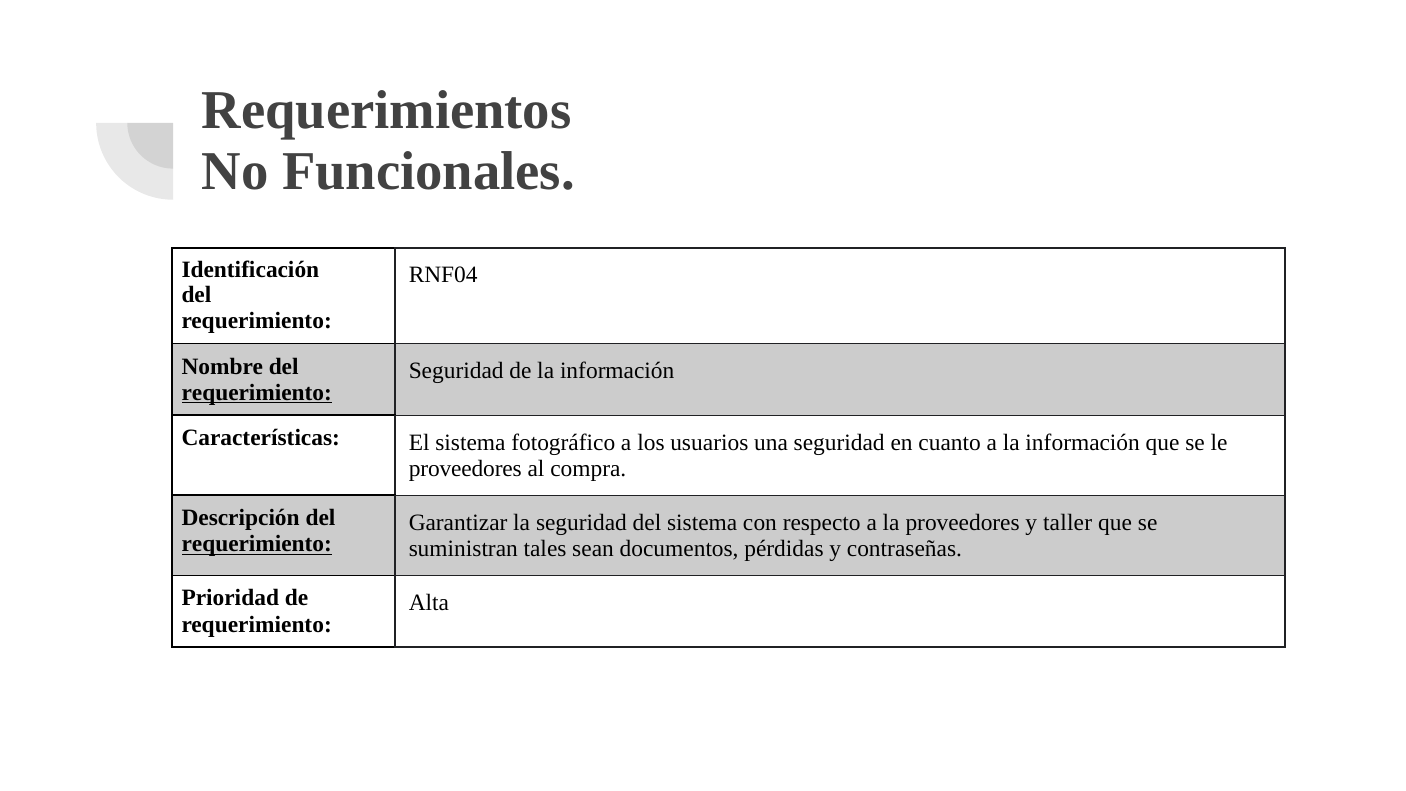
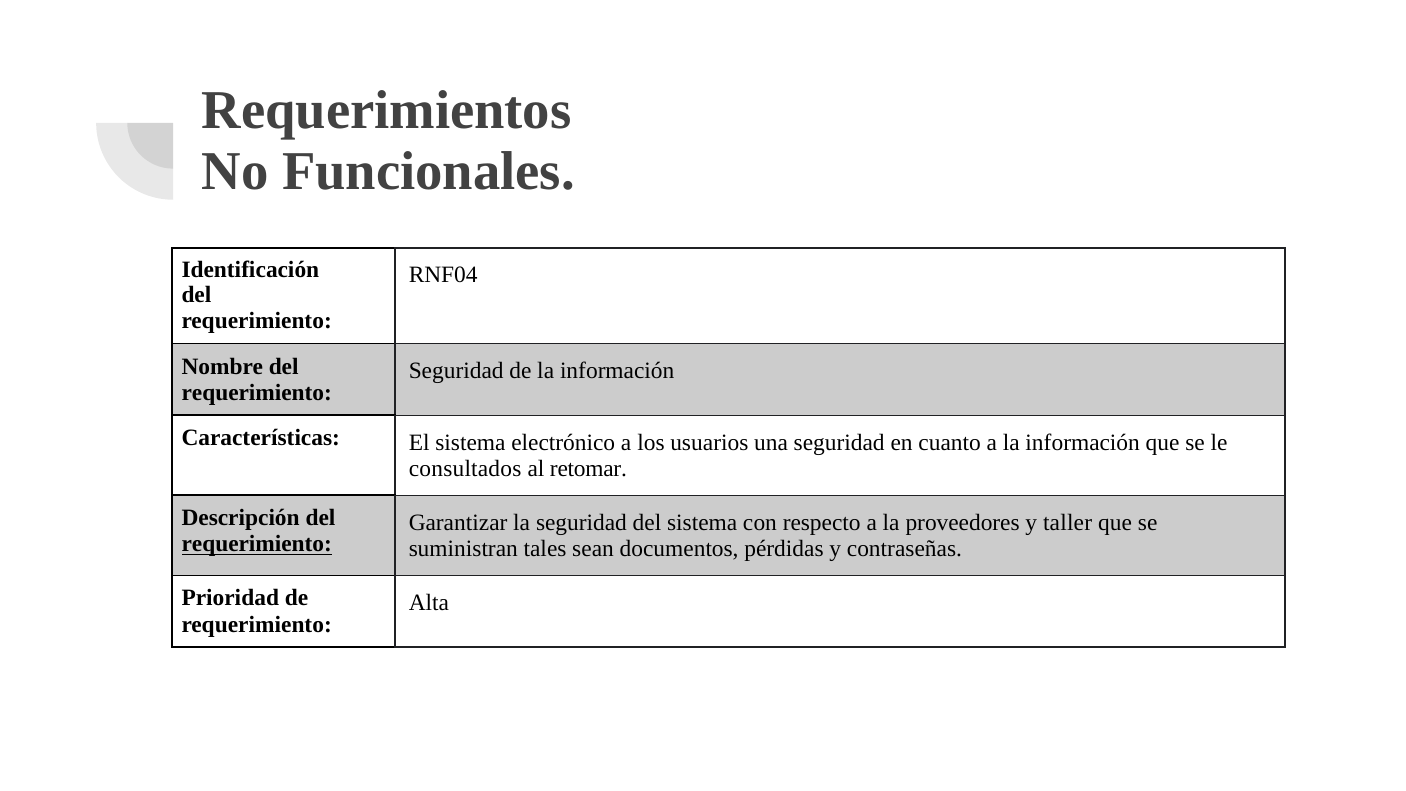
requerimiento at (257, 392) underline: present -> none
fotográfico: fotográfico -> electrónico
proveedores at (465, 468): proveedores -> consultados
compra: compra -> retomar
